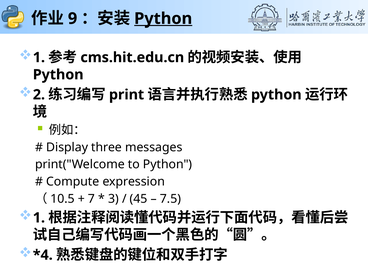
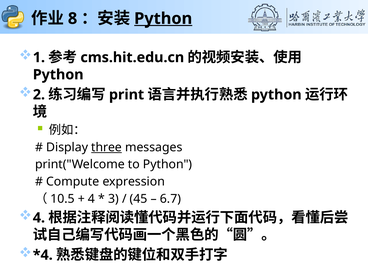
9: 9 -> 8
three underline: none -> present
7 at (91, 199): 7 -> 4
7.5: 7.5 -> 6.7
1 at (39, 218): 1 -> 4
